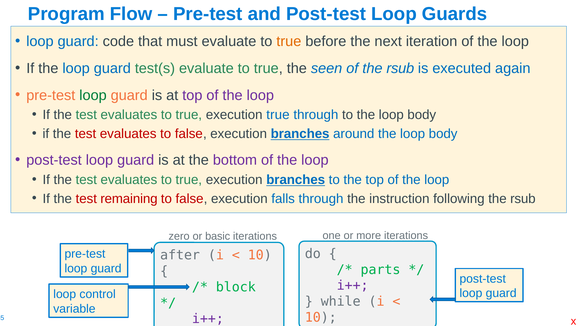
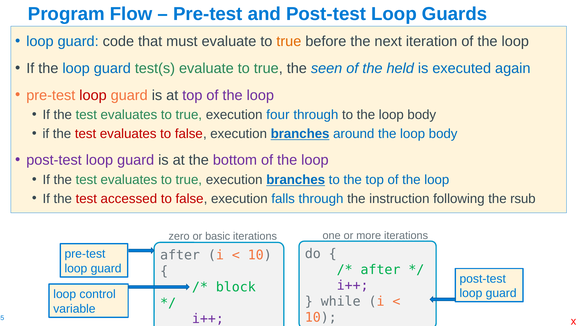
of the rsub: rsub -> held
loop at (93, 95) colour: green -> red
execution true: true -> four
remaining: remaining -> accessed
parts at (381, 269): parts -> after
